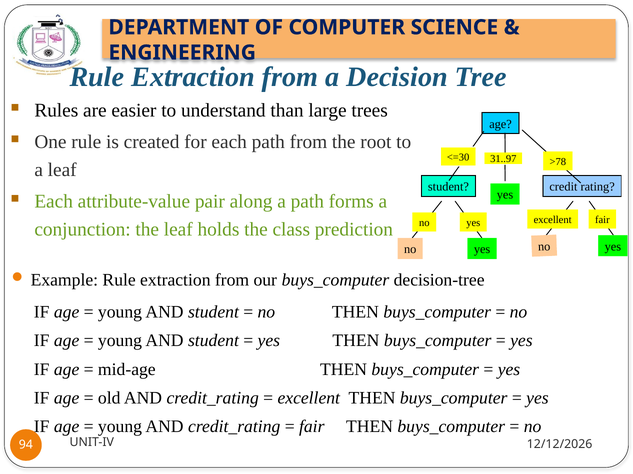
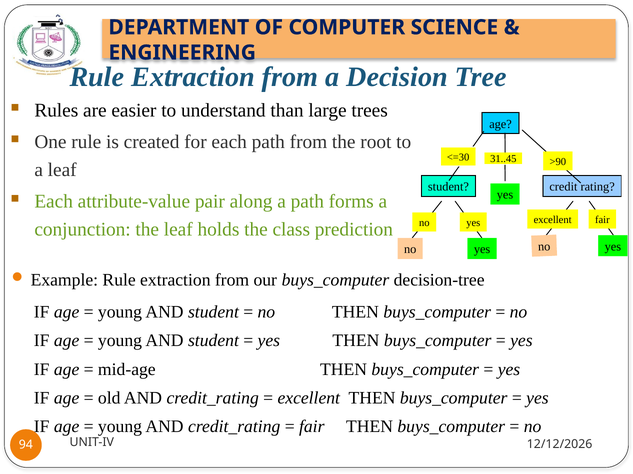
>78: >78 -> >90
31..97: 31..97 -> 31..45
